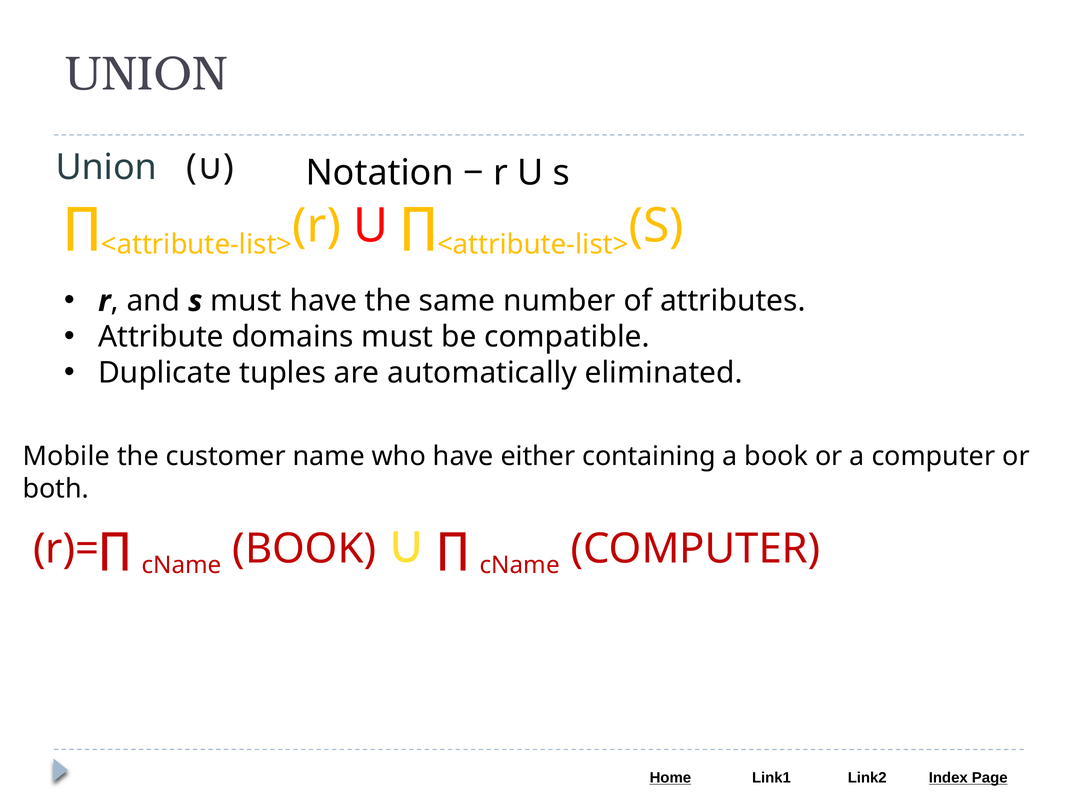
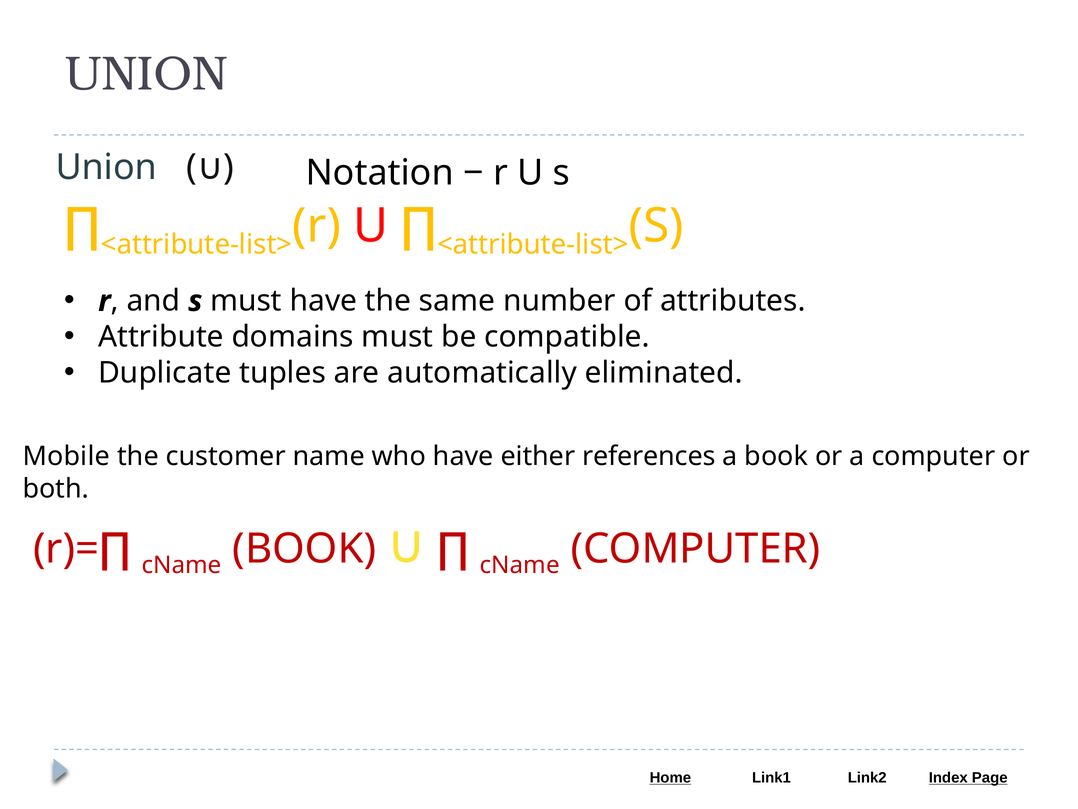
containing: containing -> references
